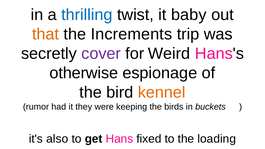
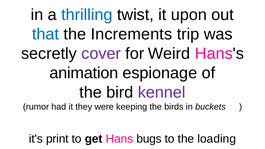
baby: baby -> upon
that colour: orange -> blue
otherwise: otherwise -> animation
kennel colour: orange -> purple
also: also -> print
fixed: fixed -> bugs
